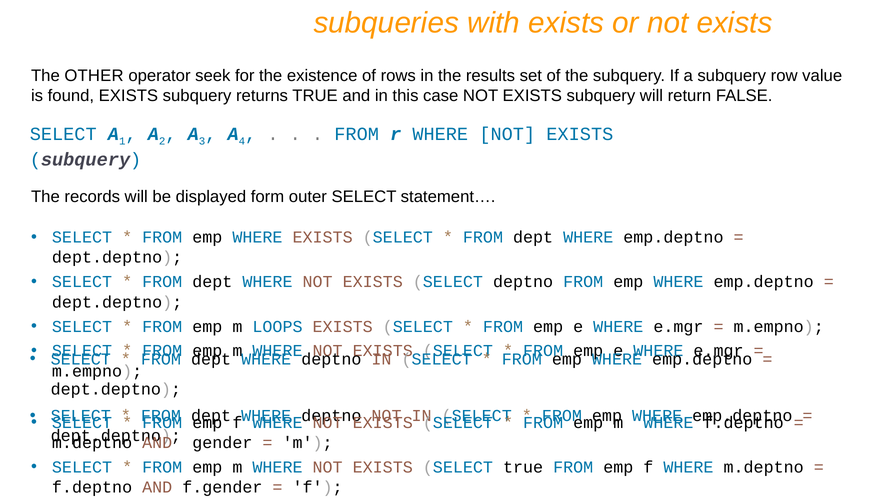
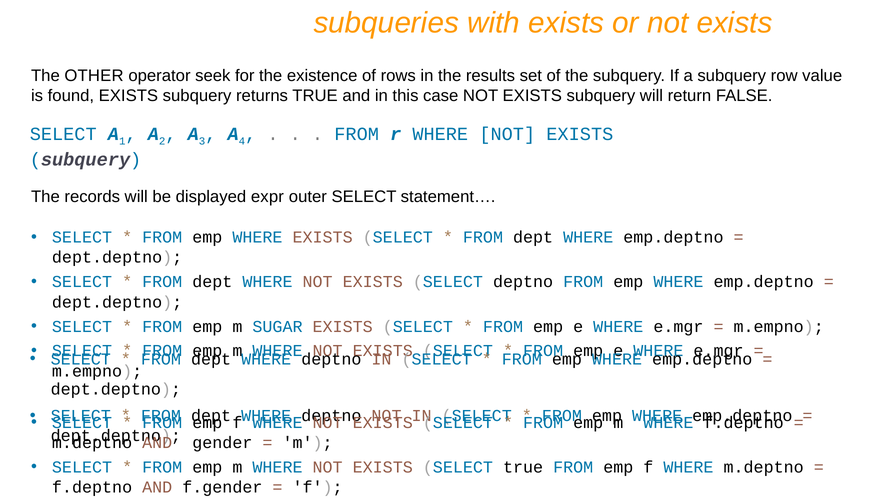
form: form -> expr
LOOPS: LOOPS -> SUGAR
